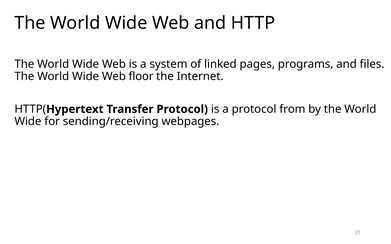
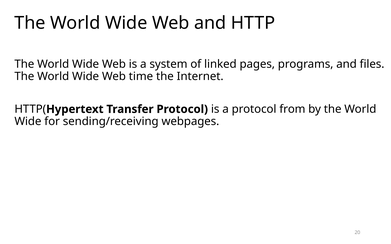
floor: floor -> time
